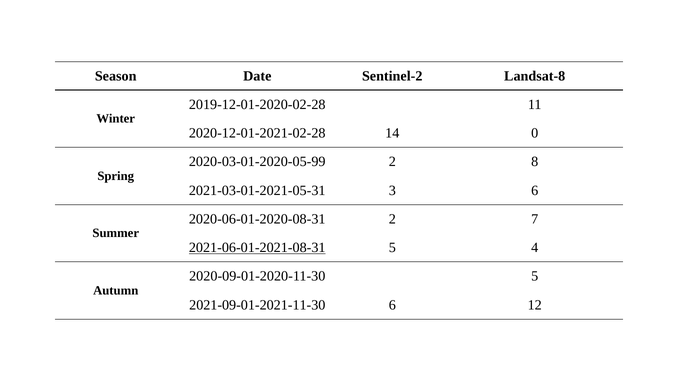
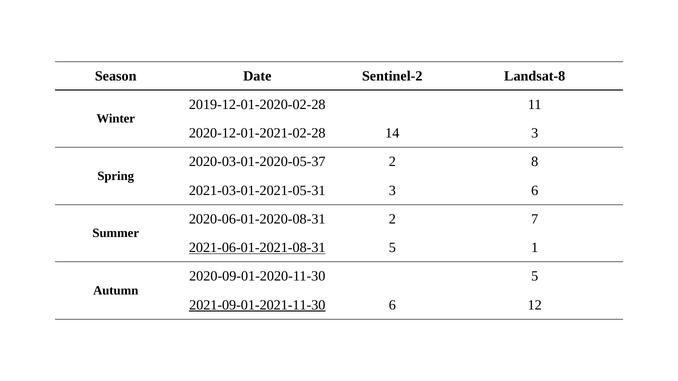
14 0: 0 -> 3
2020-03-01-2020-05-99: 2020-03-01-2020-05-99 -> 2020-03-01-2020-05-37
4: 4 -> 1
2021-09-01-2021-11-30 underline: none -> present
